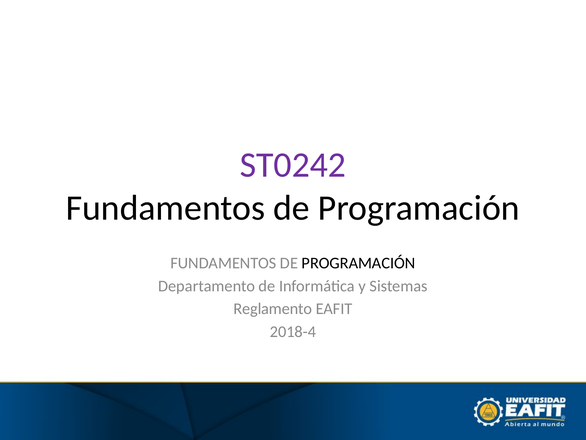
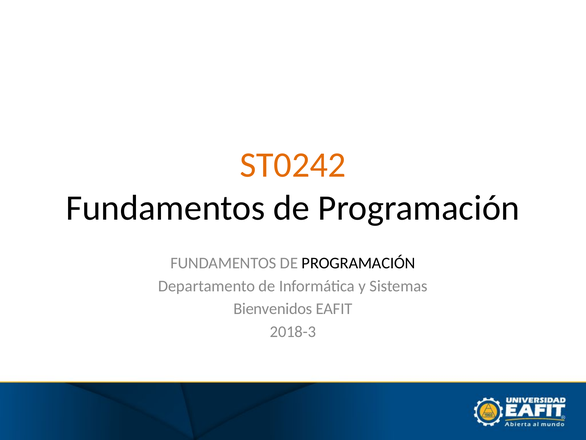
ST0242 colour: purple -> orange
Reglamento: Reglamento -> Bienvenidos
2018-4: 2018-4 -> 2018-3
